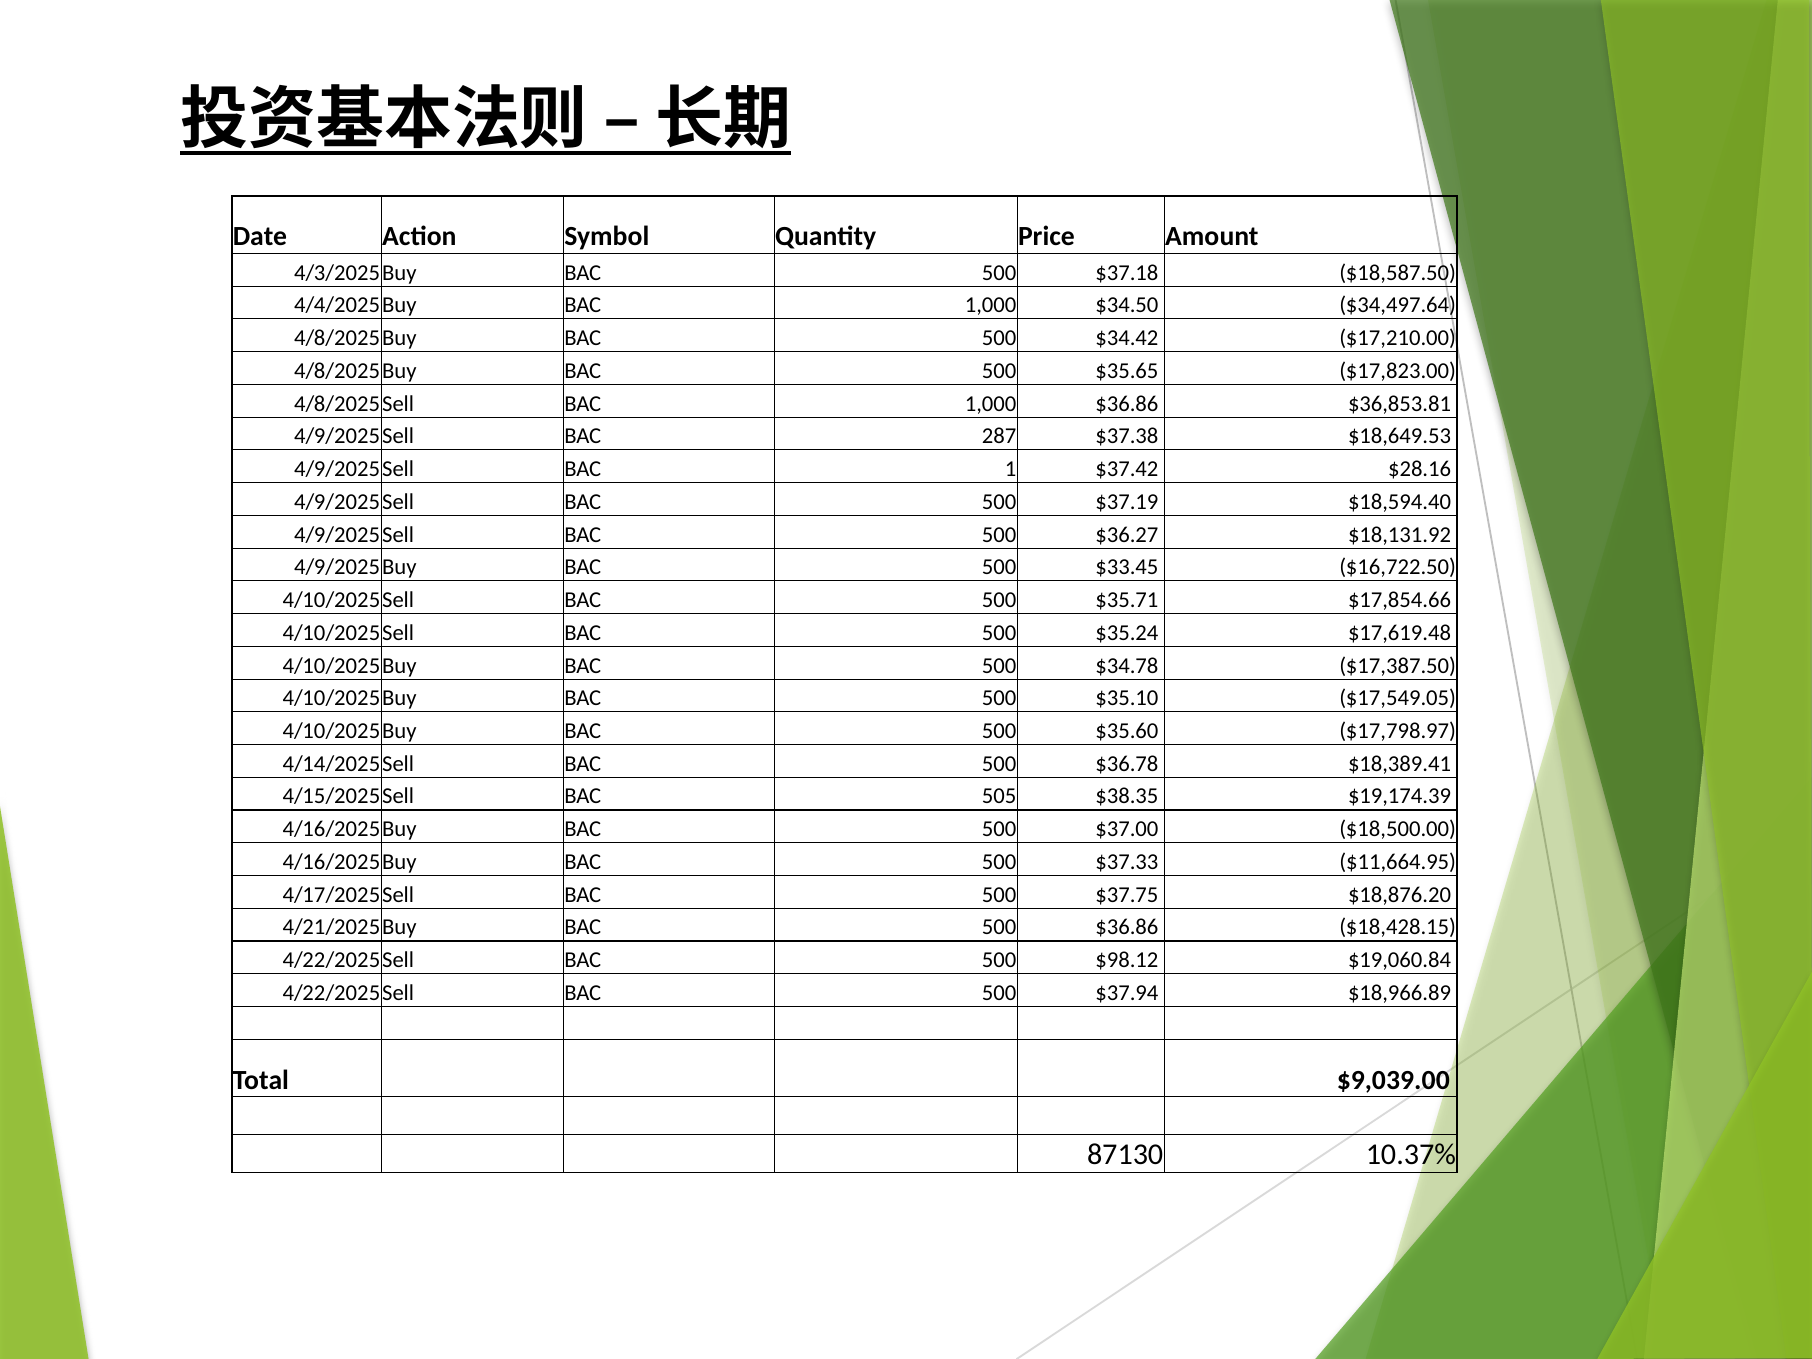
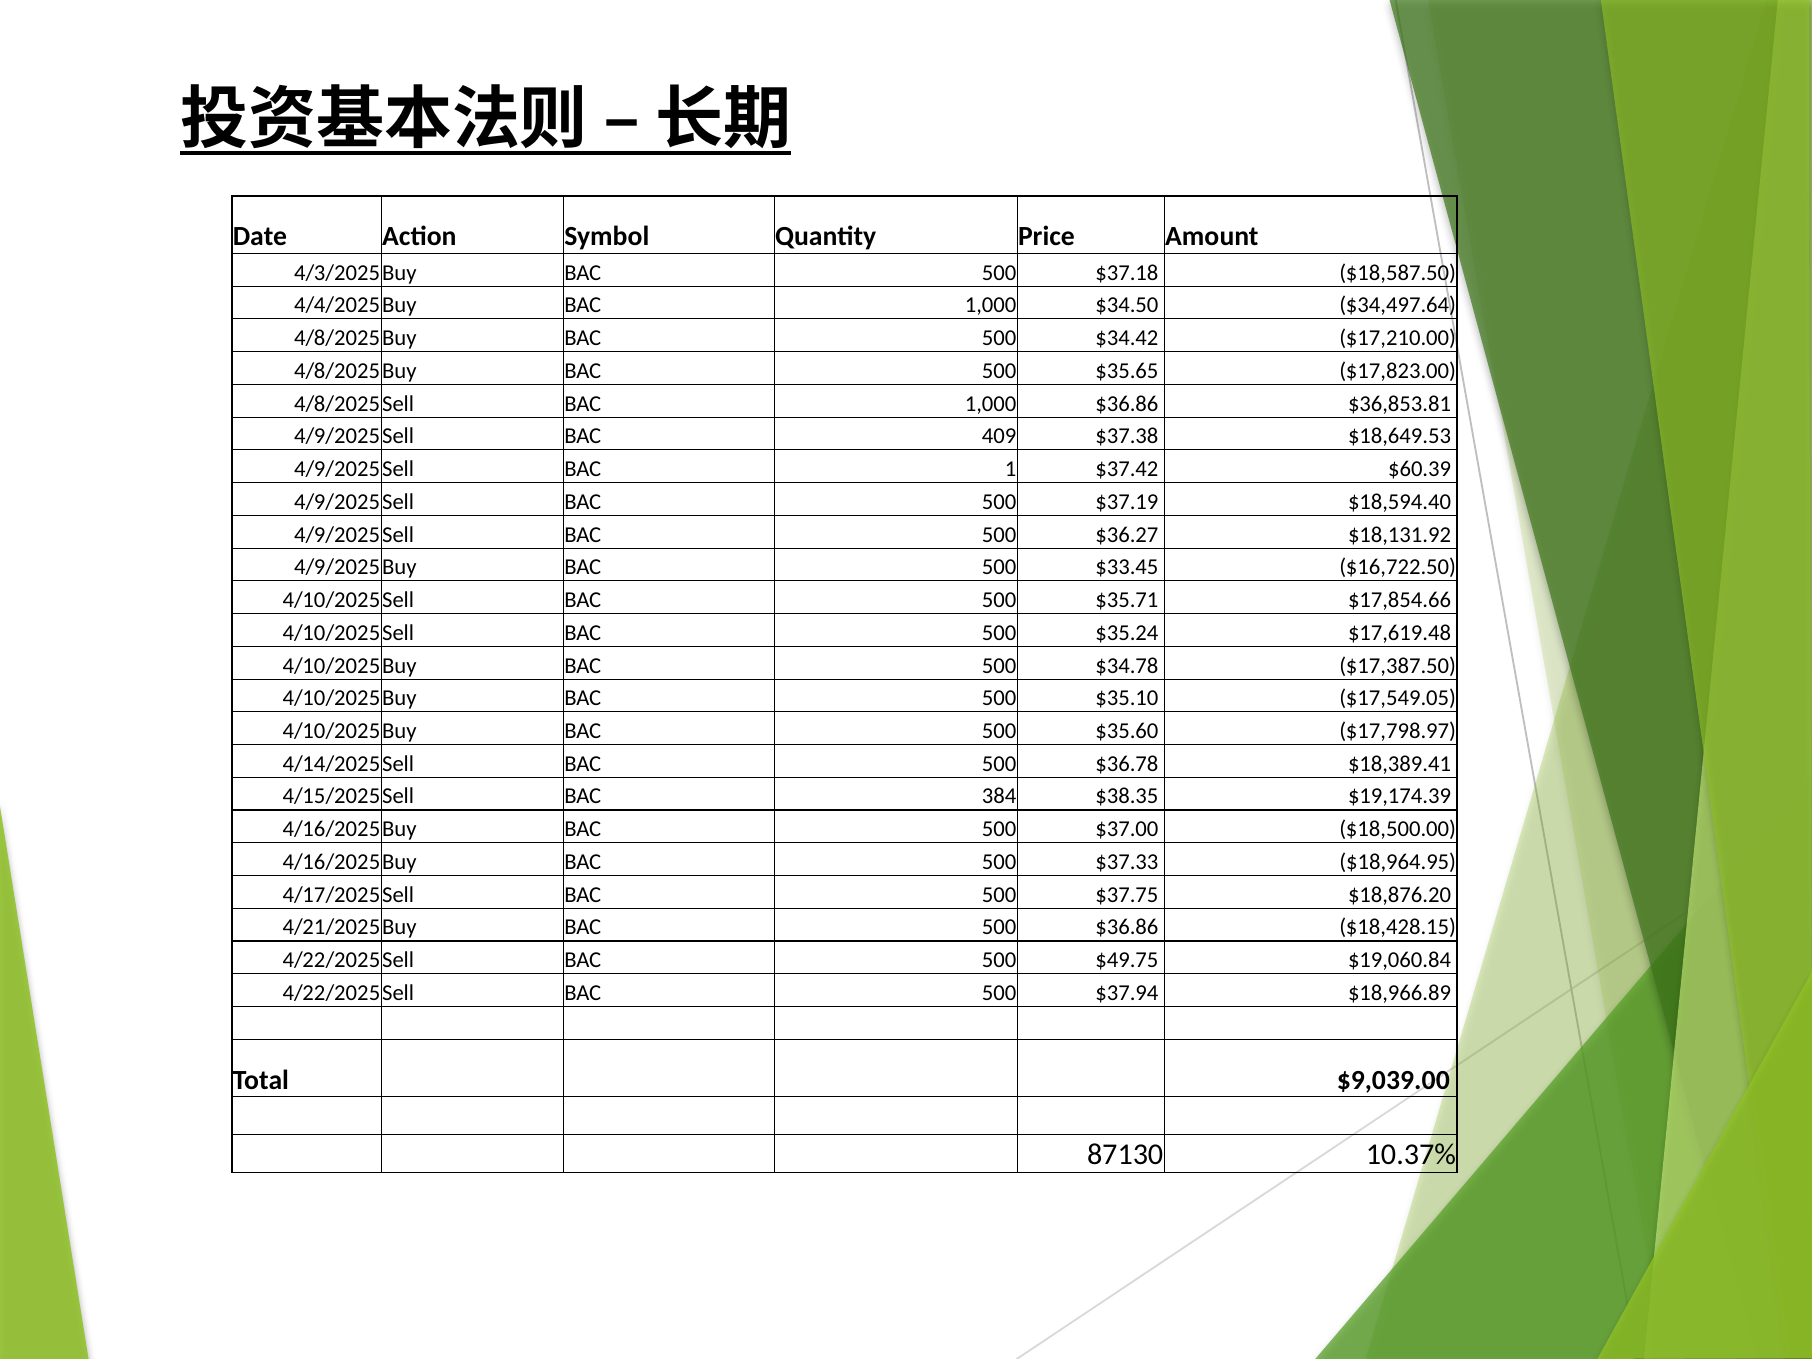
287: 287 -> 409
$28.16: $28.16 -> $60.39
505: 505 -> 384
$11,664.95: $11,664.95 -> $18,964.95
$98.12: $98.12 -> $49.75
